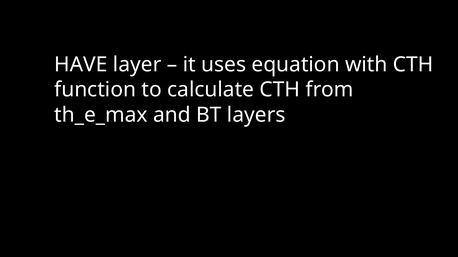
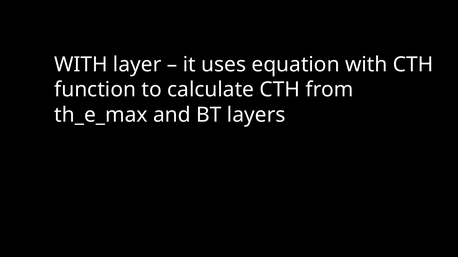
HAVE at (81, 65): HAVE -> WITH
